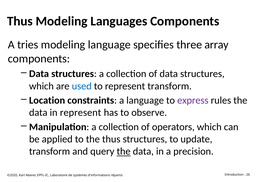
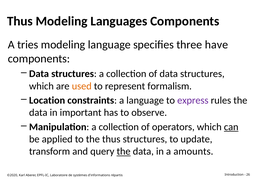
array: array -> have
used colour: blue -> orange
represent transform: transform -> formalism
in represent: represent -> important
can underline: none -> present
precision: precision -> amounts
